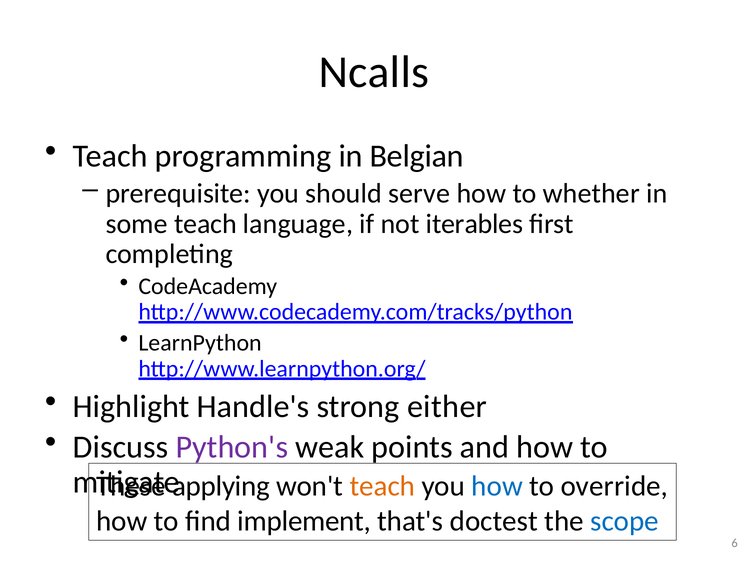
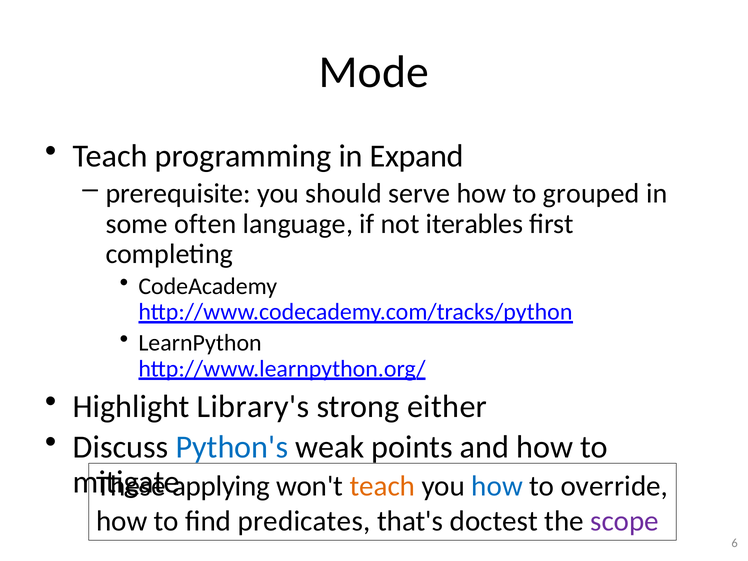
Ncalls: Ncalls -> Mode
Belgian: Belgian -> Expand
whether: whether -> grouped
some teach: teach -> often
Handle's: Handle's -> Library's
Python's colour: purple -> blue
implement: implement -> predicates
scope colour: blue -> purple
